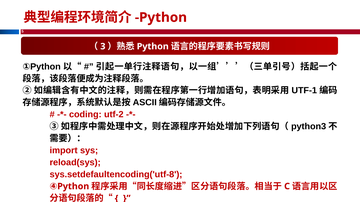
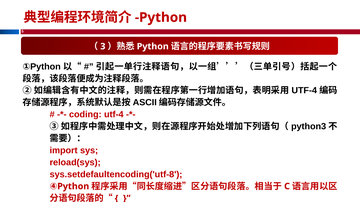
UTF-1 at (304, 91): UTF-1 -> UTF-4
coding utf-2: utf-2 -> utf-4
